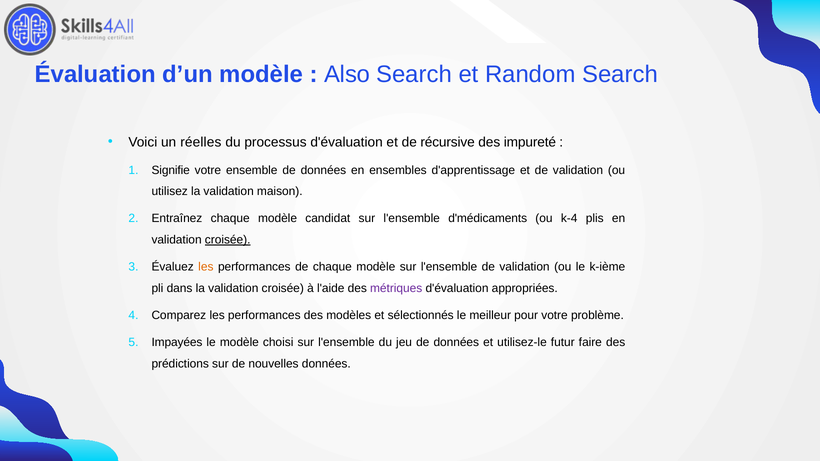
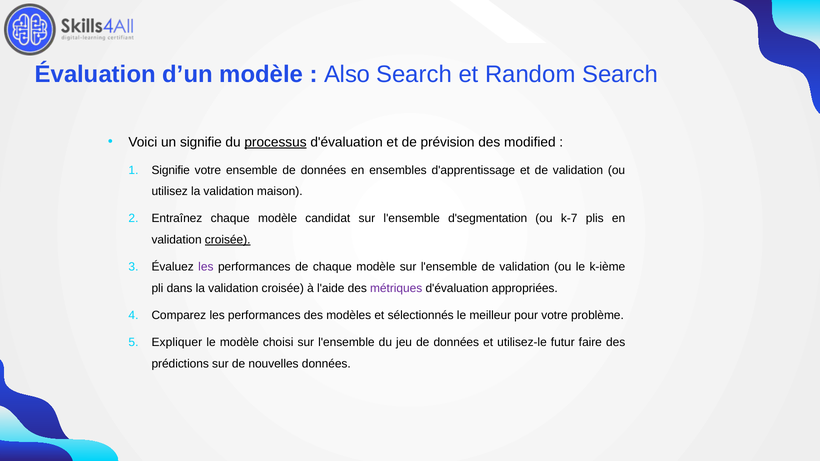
un réelles: réelles -> signifie
processus underline: none -> present
récursive: récursive -> prévision
impureté: impureté -> modified
d'médicaments: d'médicaments -> d'segmentation
k-4: k-4 -> k-7
les at (206, 267) colour: orange -> purple
Impayées: Impayées -> Expliquer
